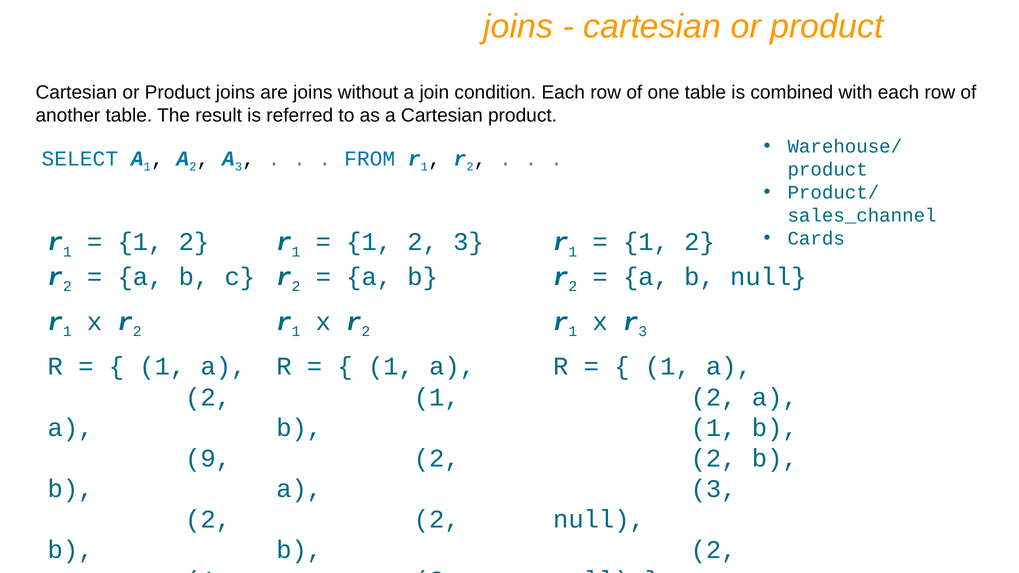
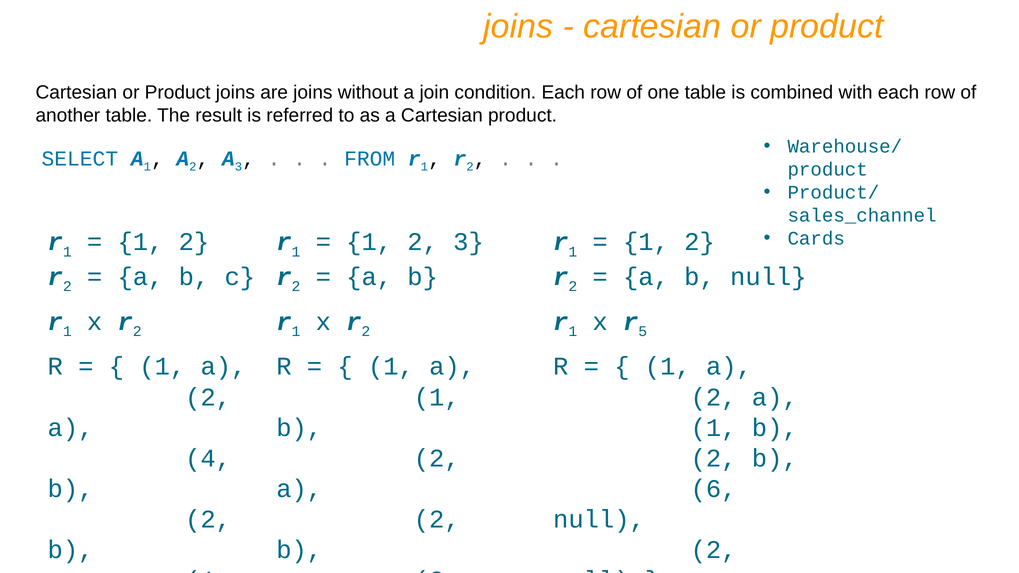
r 3: 3 -> 5
9 at (208, 458): 9 -> 4
3 at (714, 489): 3 -> 6
